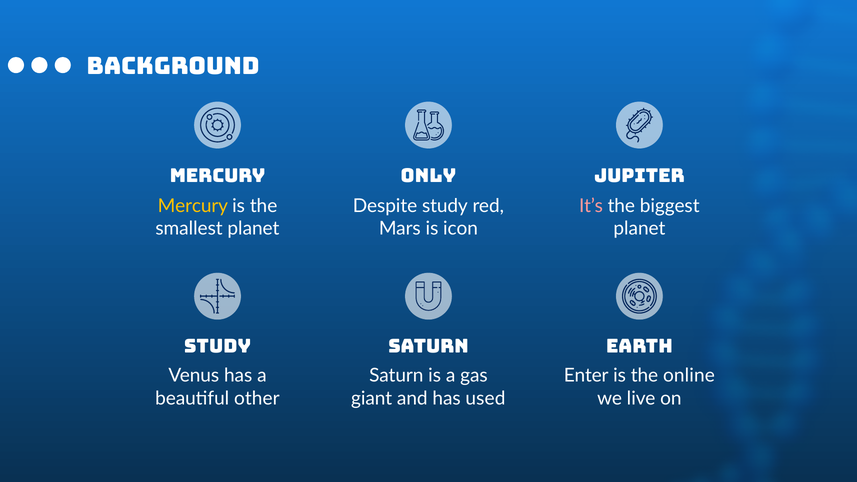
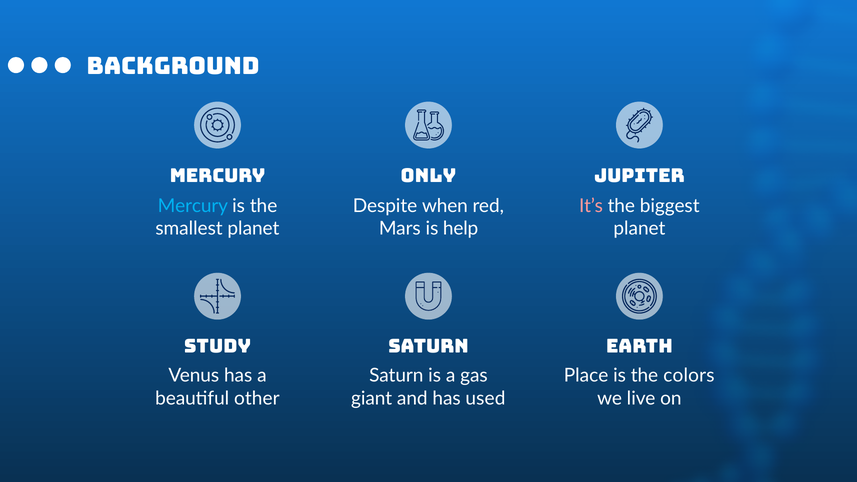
Mercury at (193, 206) colour: yellow -> light blue
Despite study: study -> when
icon: icon -> help
Enter: Enter -> Place
online: online -> colors
